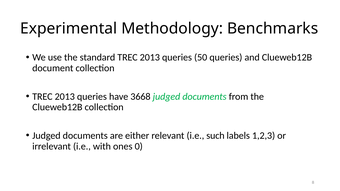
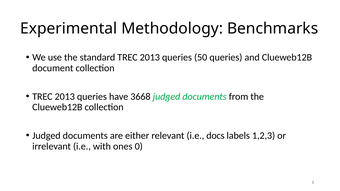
such: such -> docs
